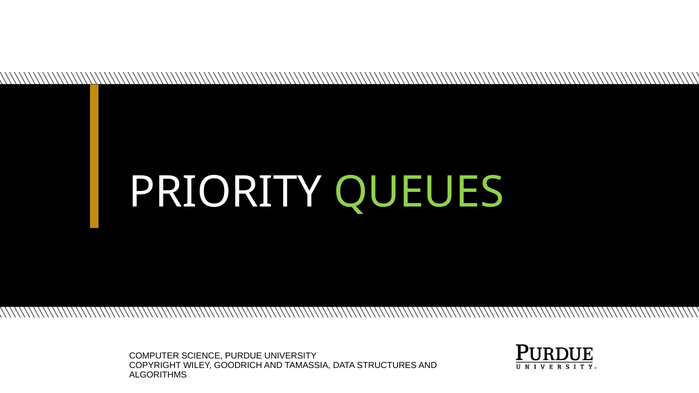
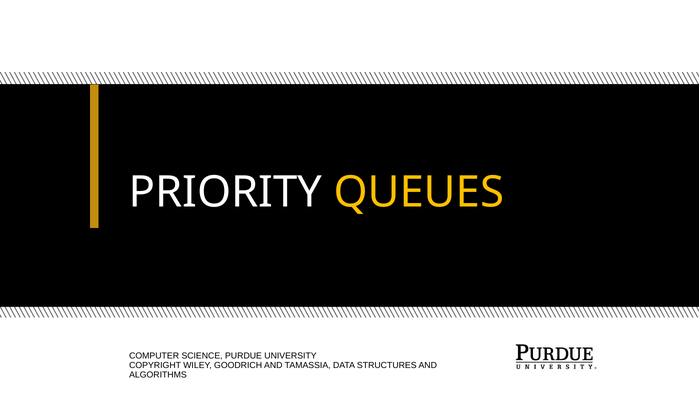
QUEUES colour: light green -> yellow
